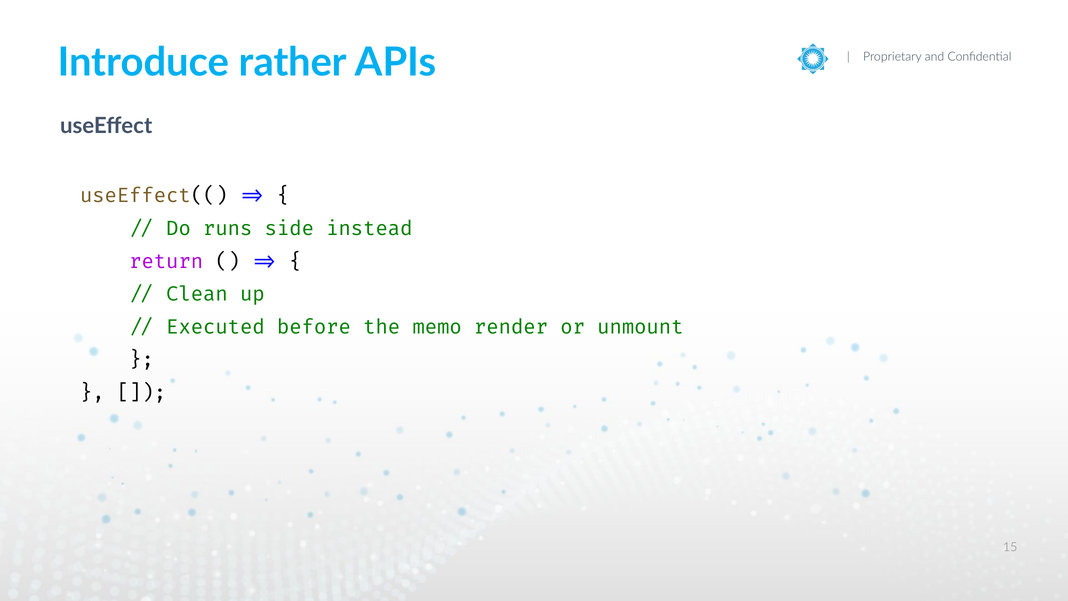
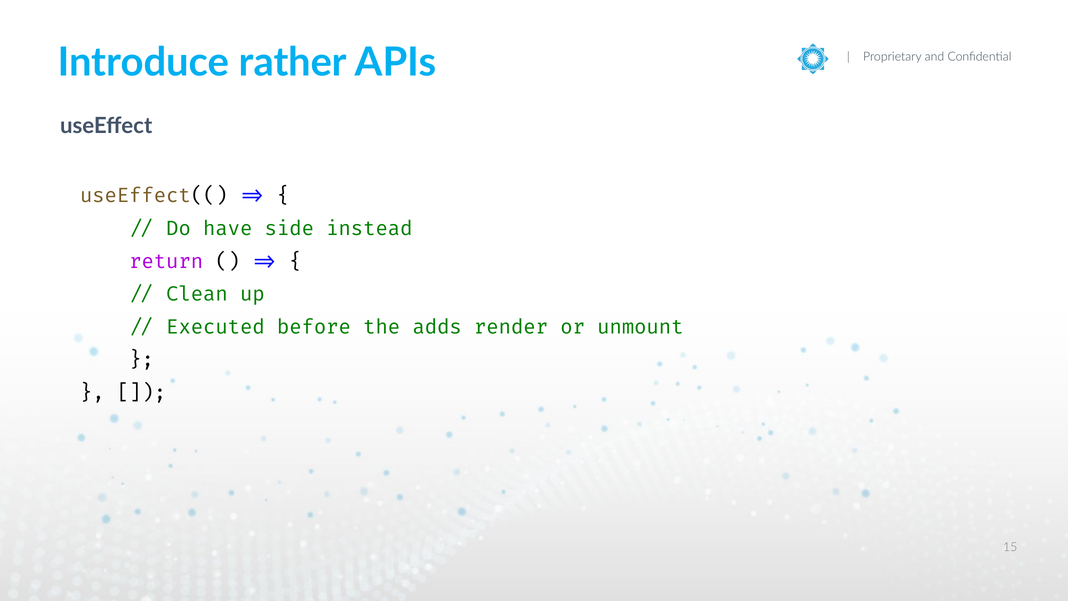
runs: runs -> have
memo: memo -> adds
